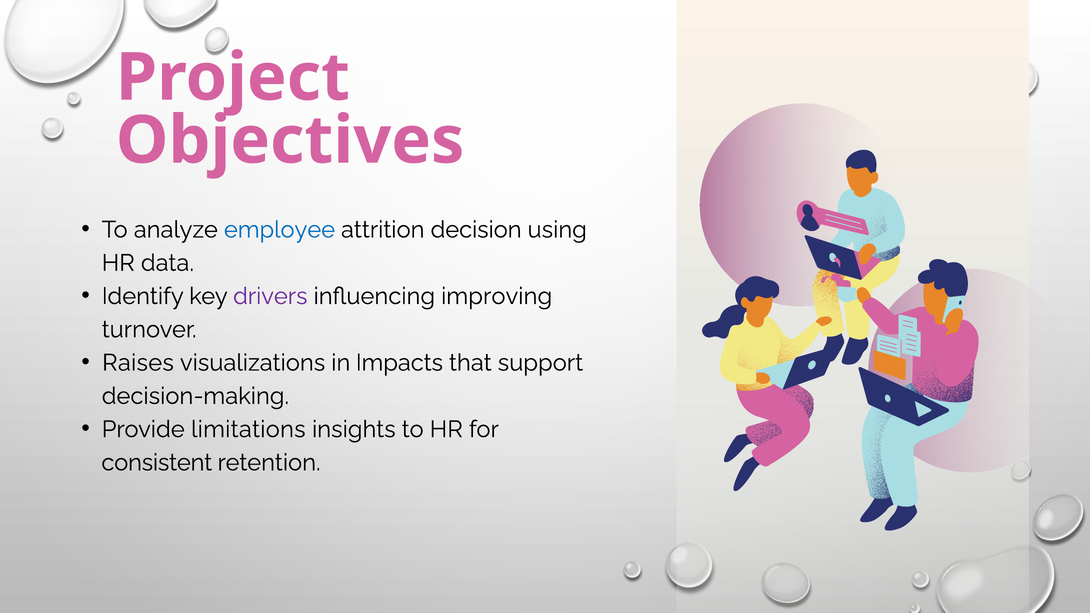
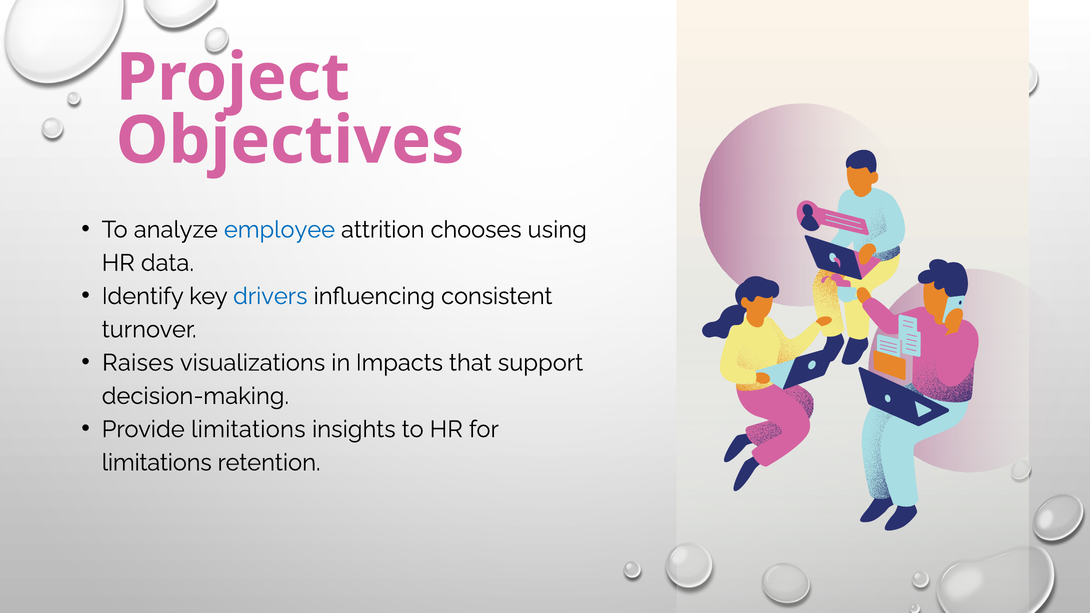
decision: decision -> chooses
drivers colour: purple -> blue
improving: improving -> consistent
consistent at (157, 463): consistent -> limitations
